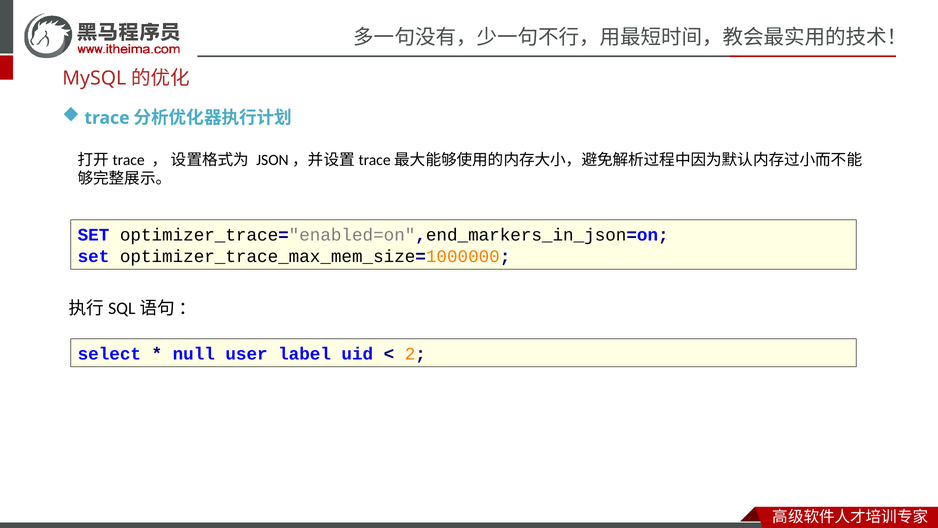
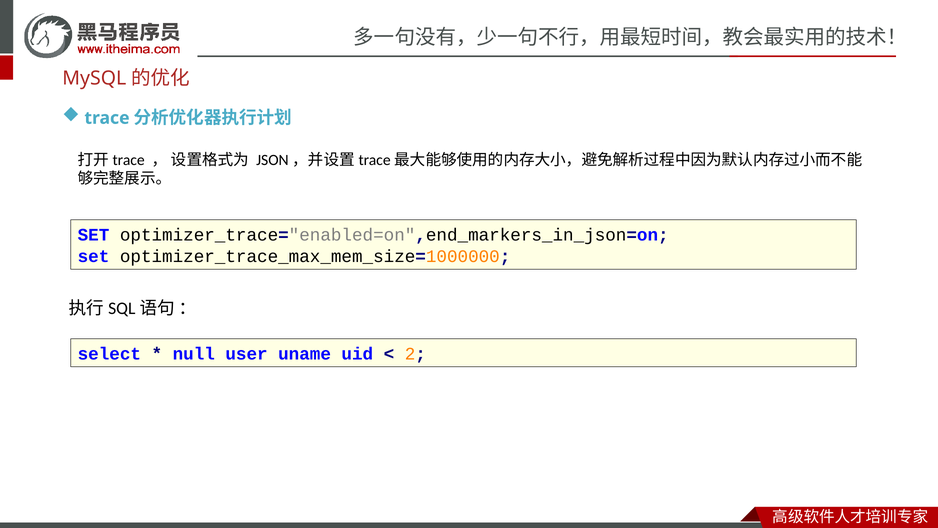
label: label -> uname
